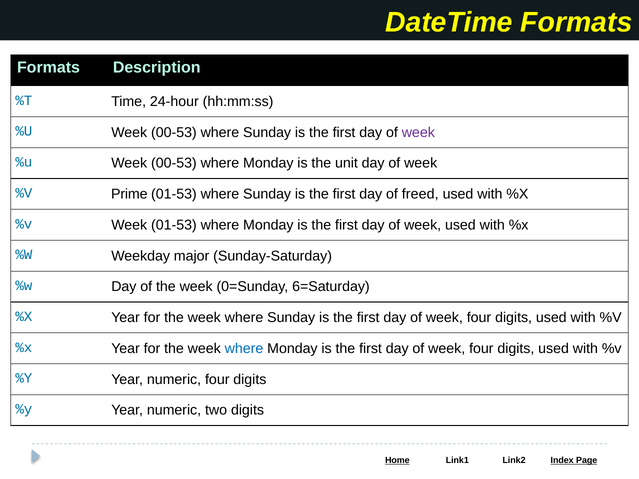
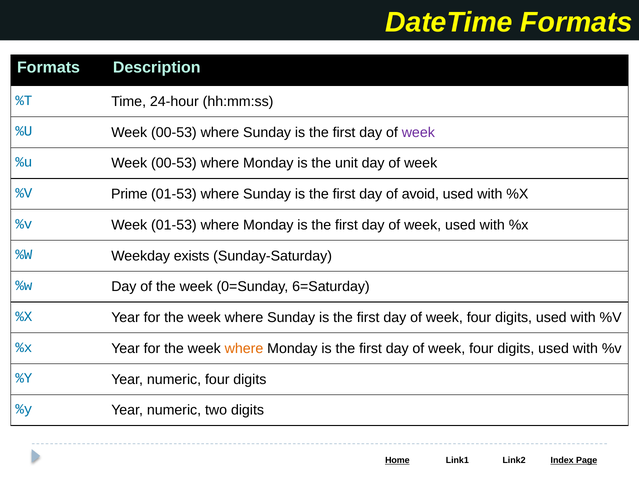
freed: freed -> avoid
major: major -> exists
where at (244, 349) colour: blue -> orange
